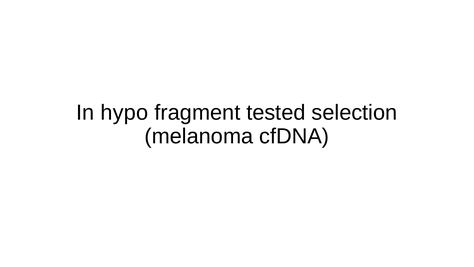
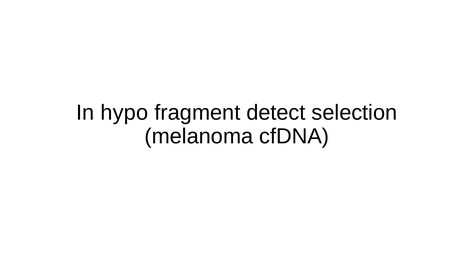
tested: tested -> detect
